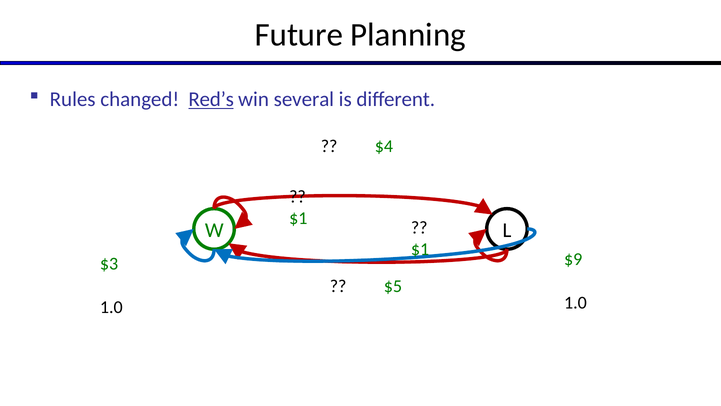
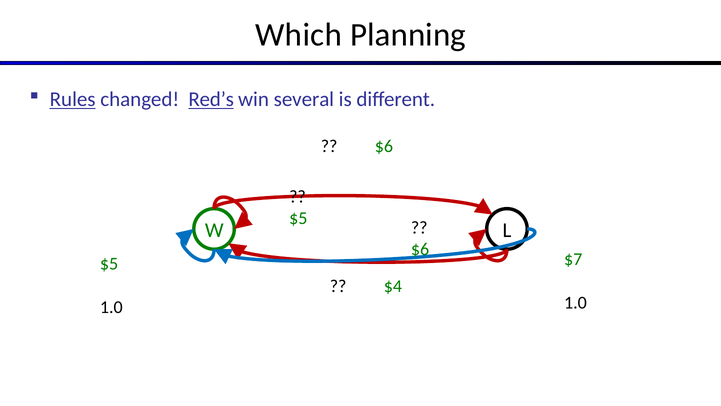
Future: Future -> Which
Rules underline: none -> present
$4 at (384, 146): $4 -> $6
$1 at (298, 218): $1 -> $5
$1 at (420, 249): $1 -> $6
$9: $9 -> $7
$3 at (109, 264): $3 -> $5
$5: $5 -> $4
